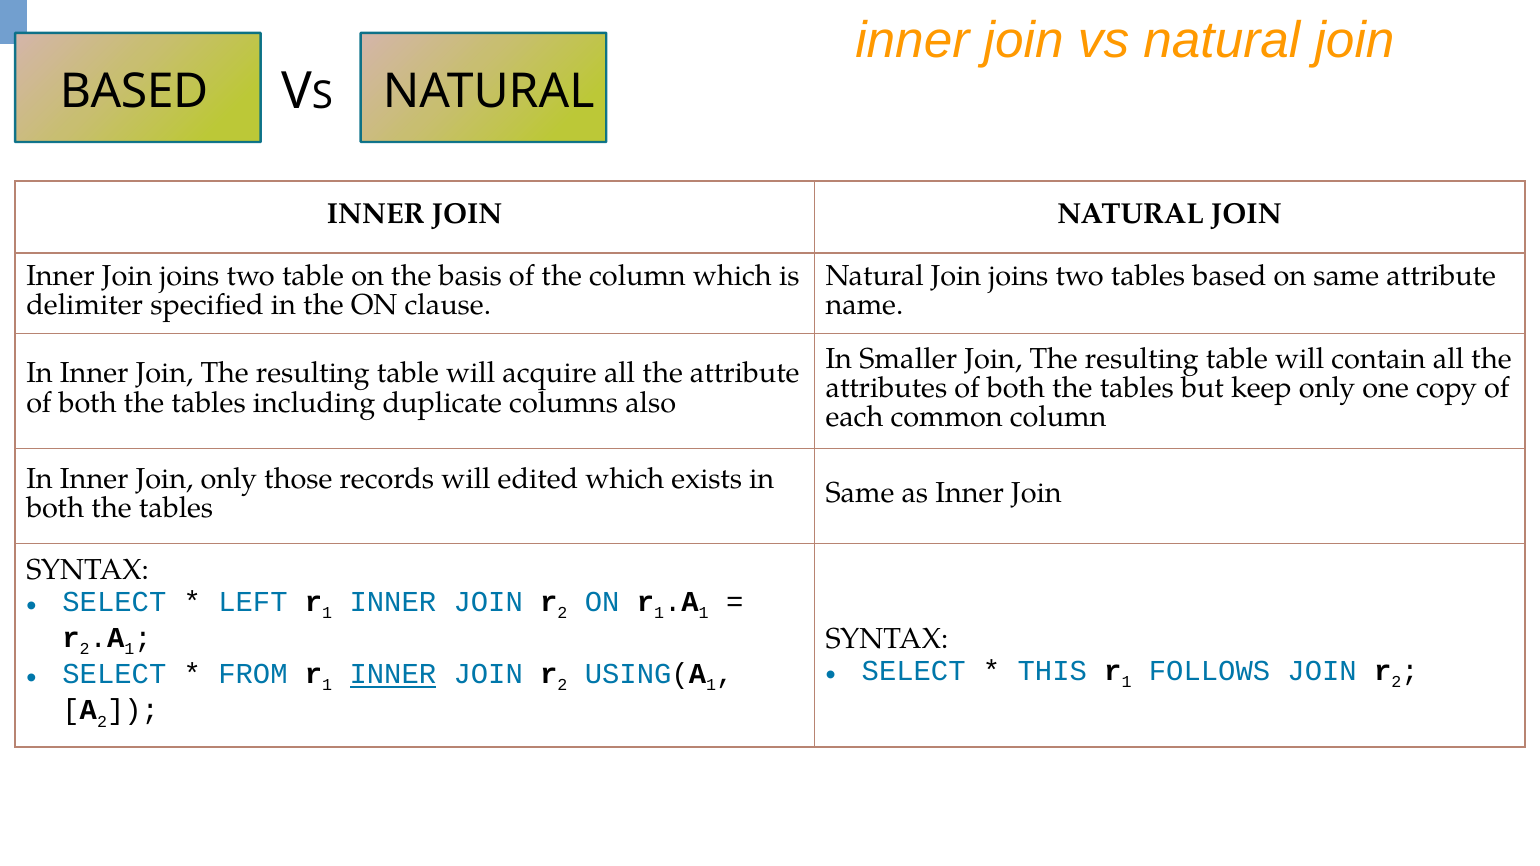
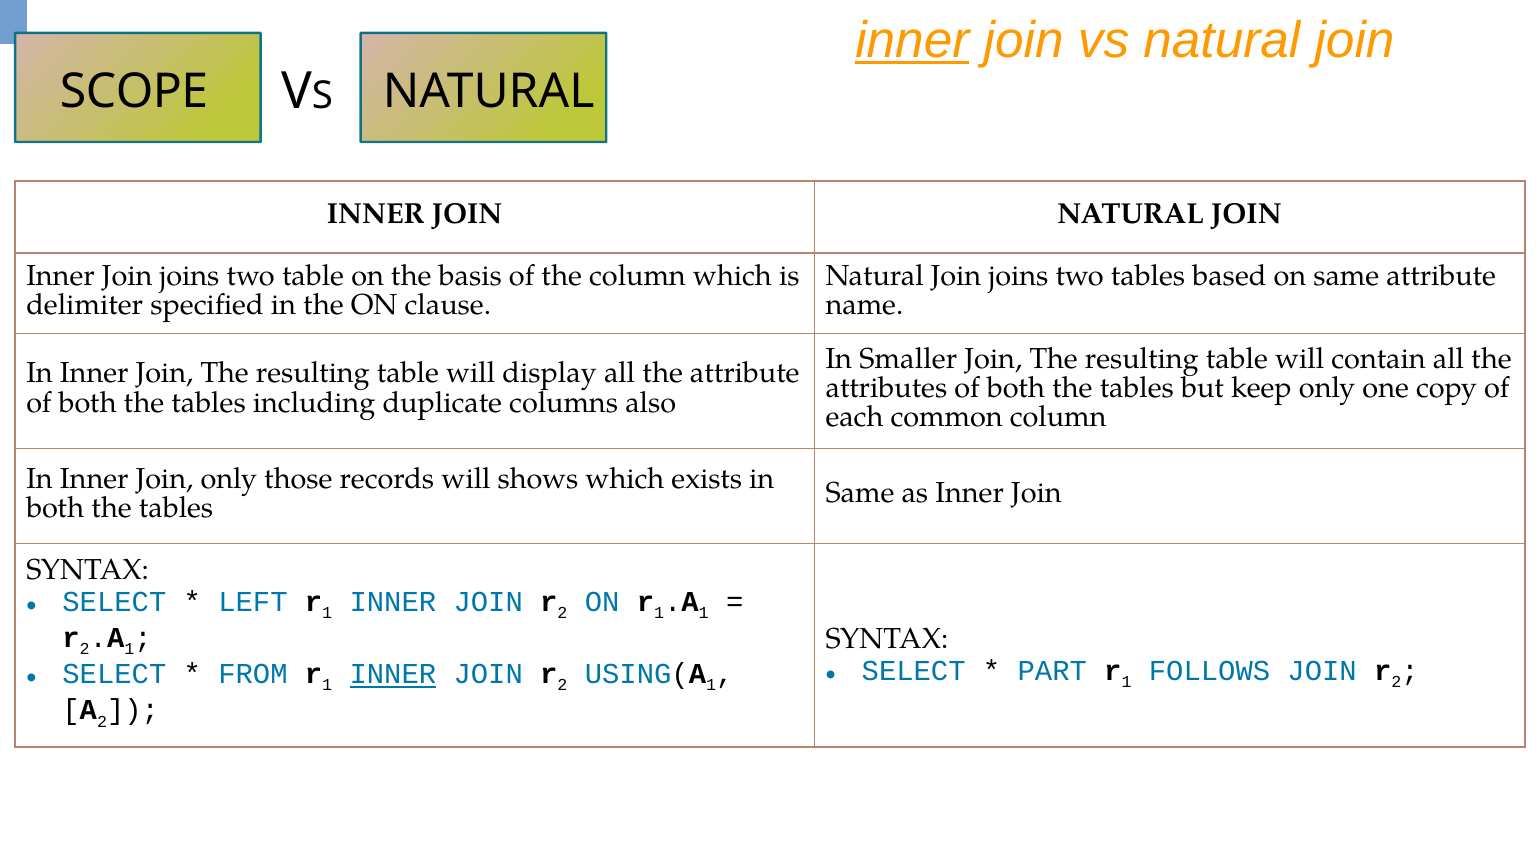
inner at (912, 40) underline: none -> present
BASED at (134, 91): BASED -> SCOPE
acquire: acquire -> display
edited: edited -> shows
THIS: THIS -> PART
